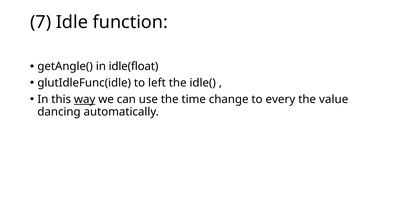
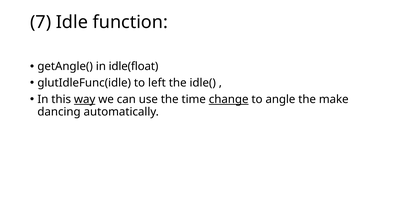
change underline: none -> present
every: every -> angle
value: value -> make
